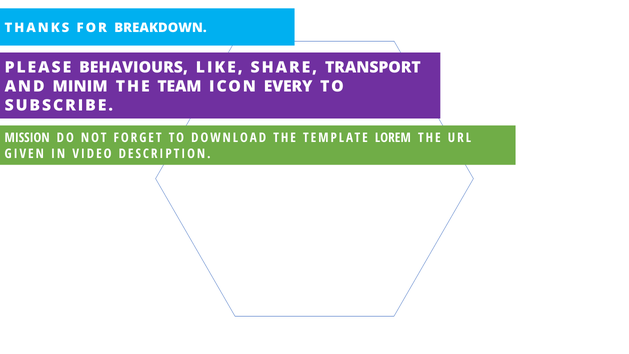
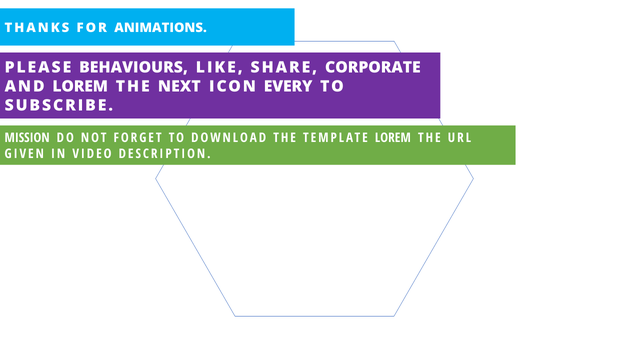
BREAKDOWN: BREAKDOWN -> ANIMATIONS
TRANSPORT: TRANSPORT -> CORPORATE
AND MINIM: MINIM -> LOREM
TEAM: TEAM -> NEXT
